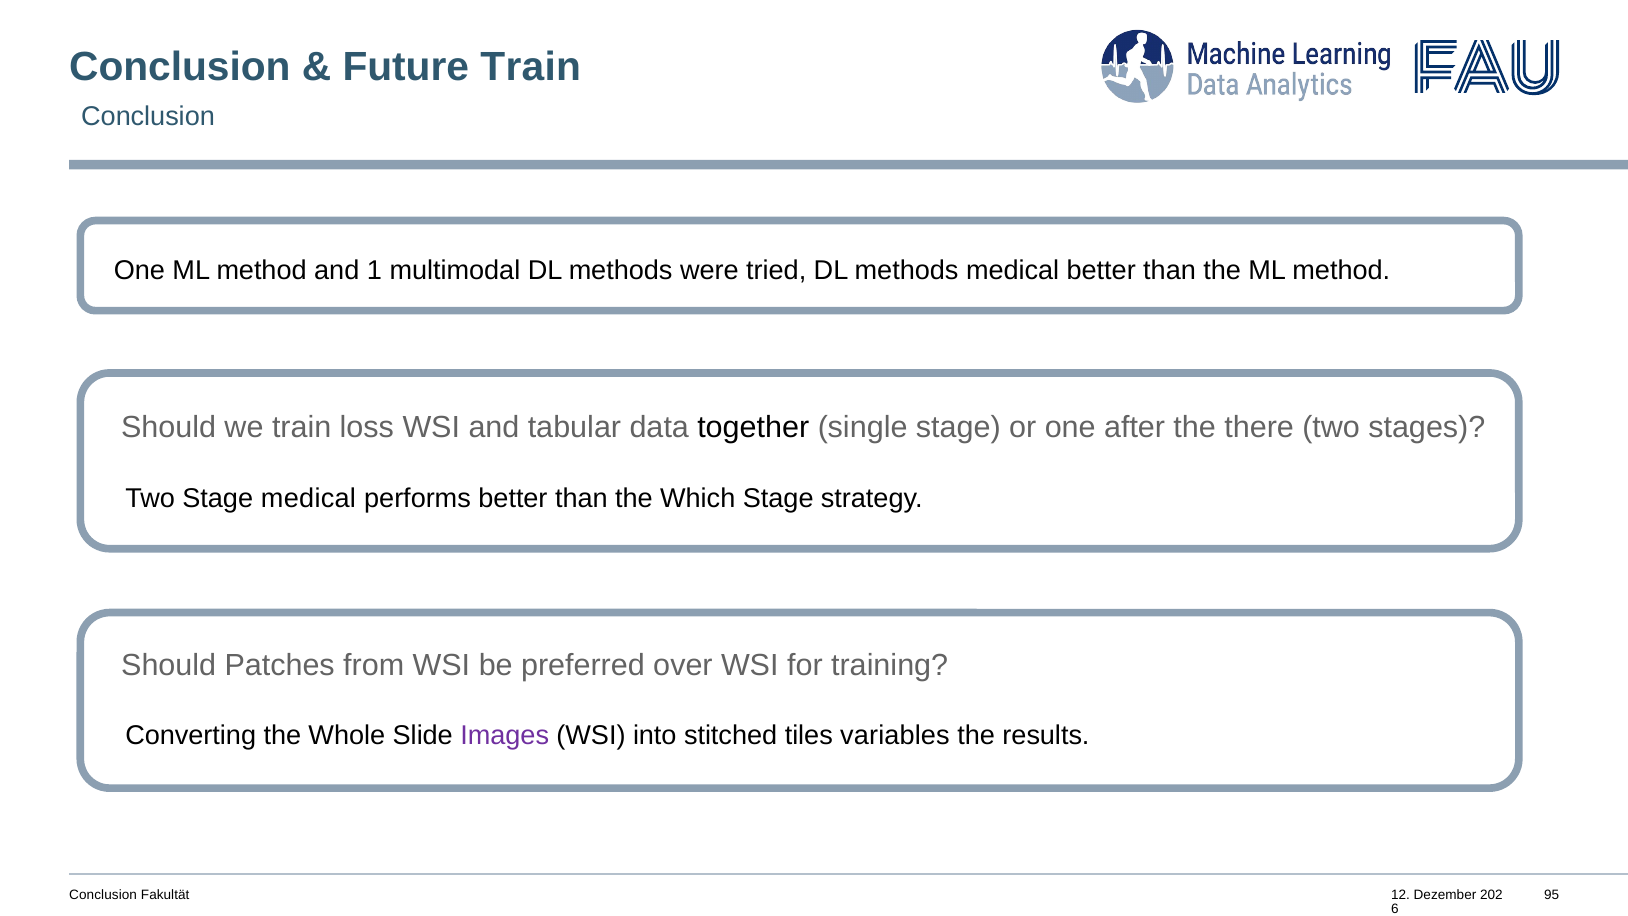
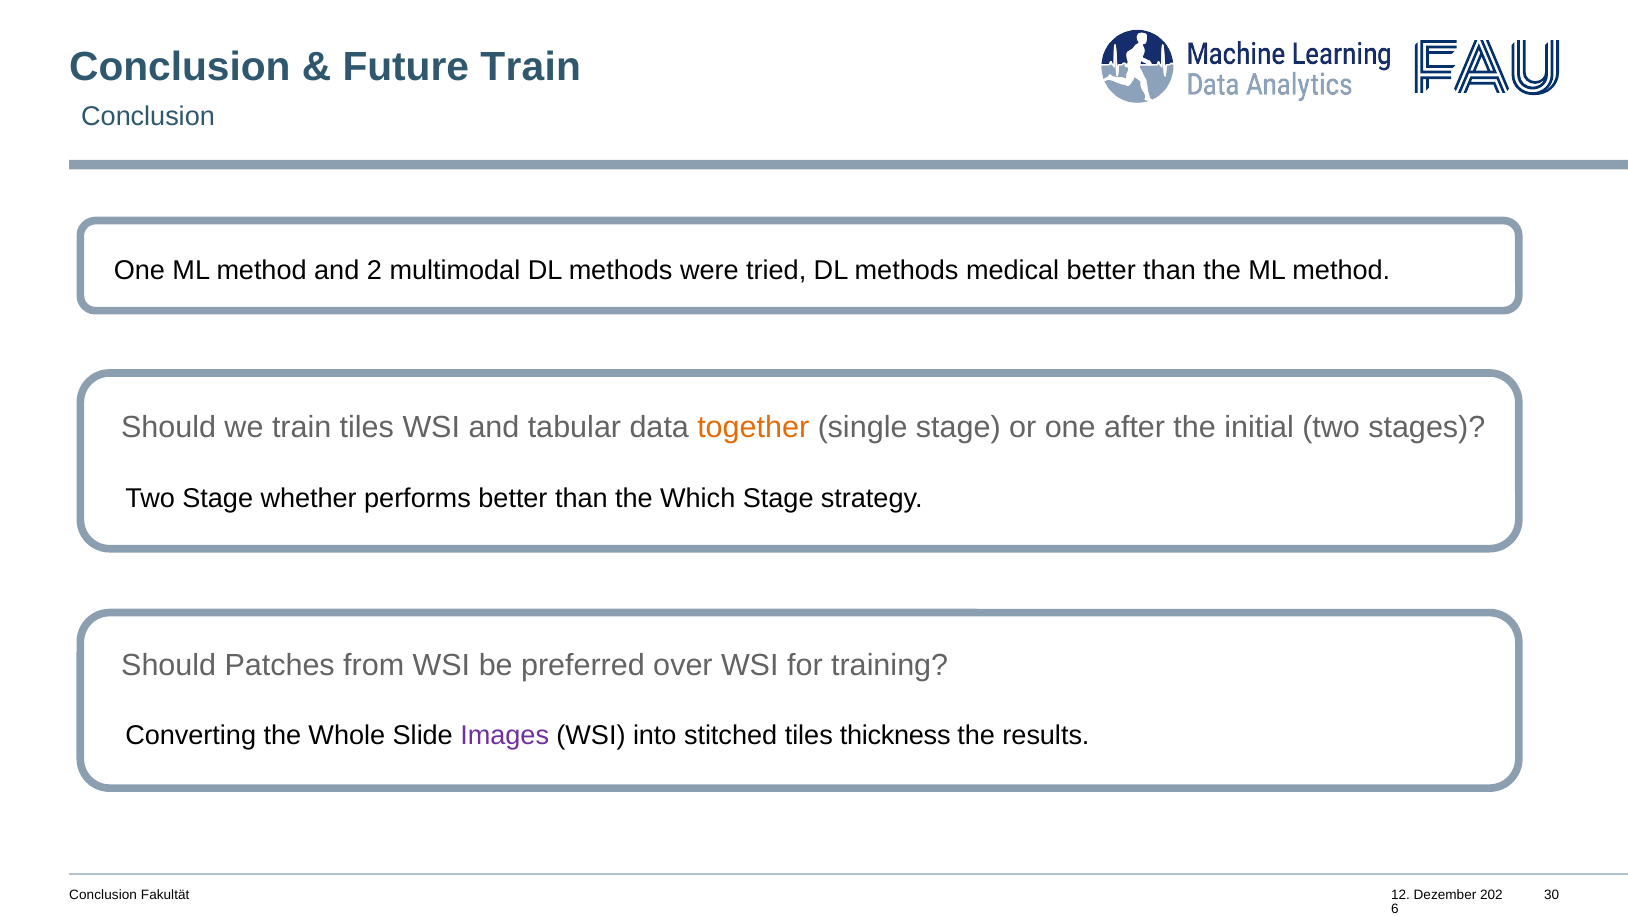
1: 1 -> 2
train loss: loss -> tiles
together colour: black -> orange
there: there -> initial
Stage medical: medical -> whether
variables: variables -> thickness
95: 95 -> 30
